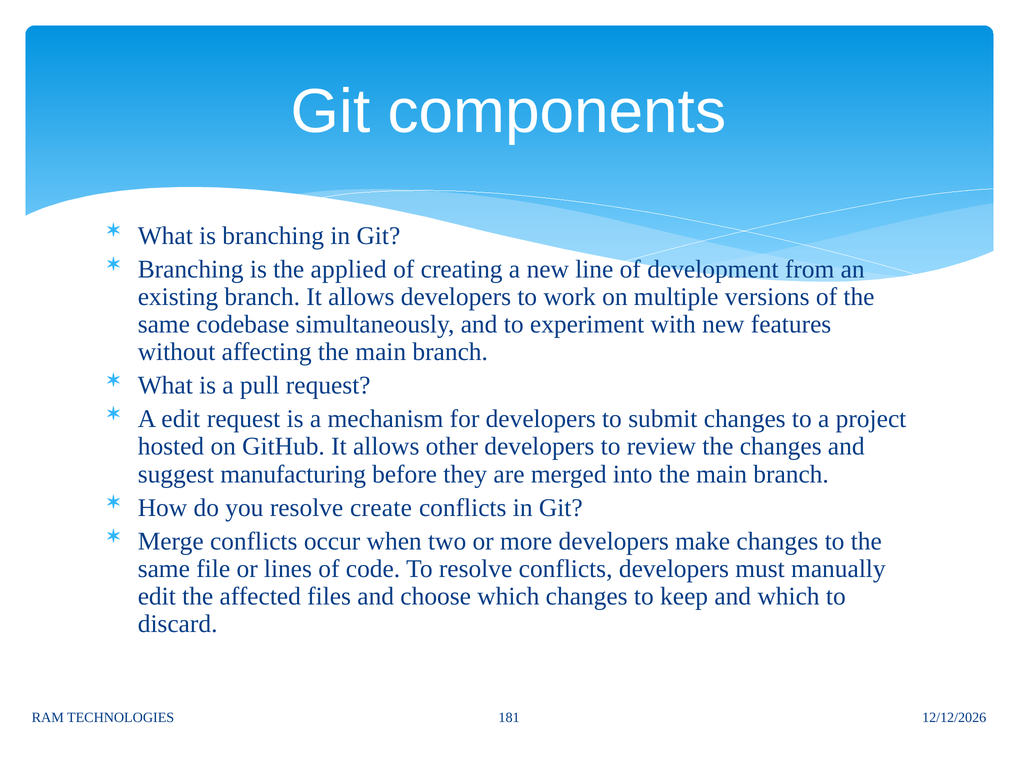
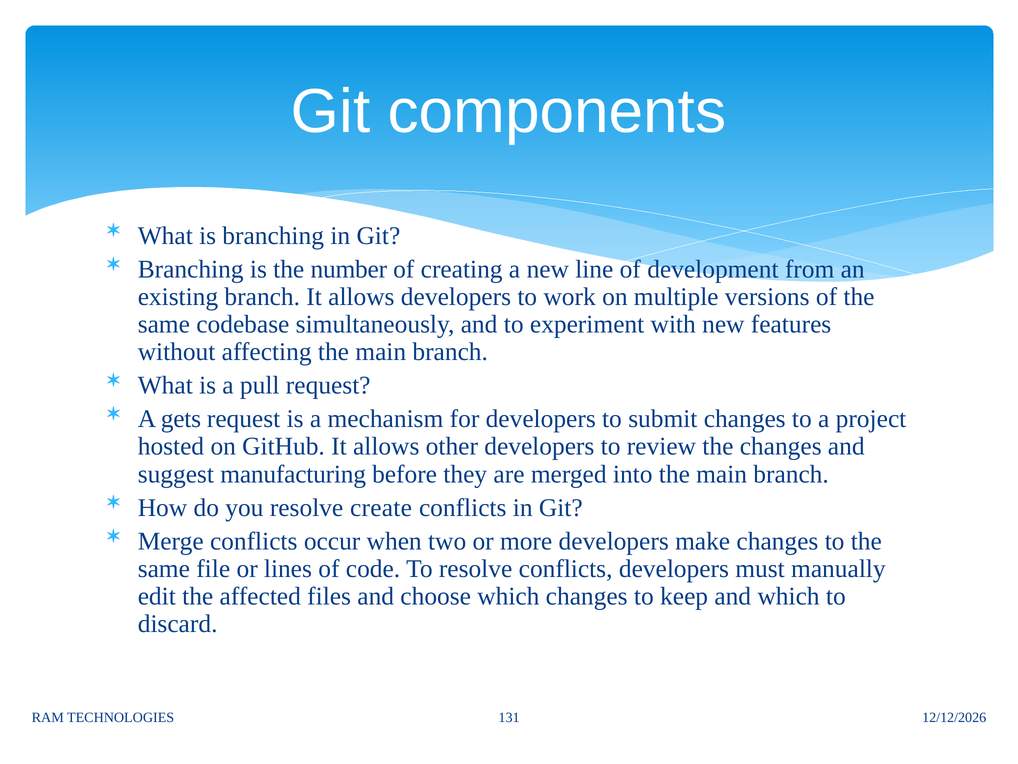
applied: applied -> number
A edit: edit -> gets
181: 181 -> 131
